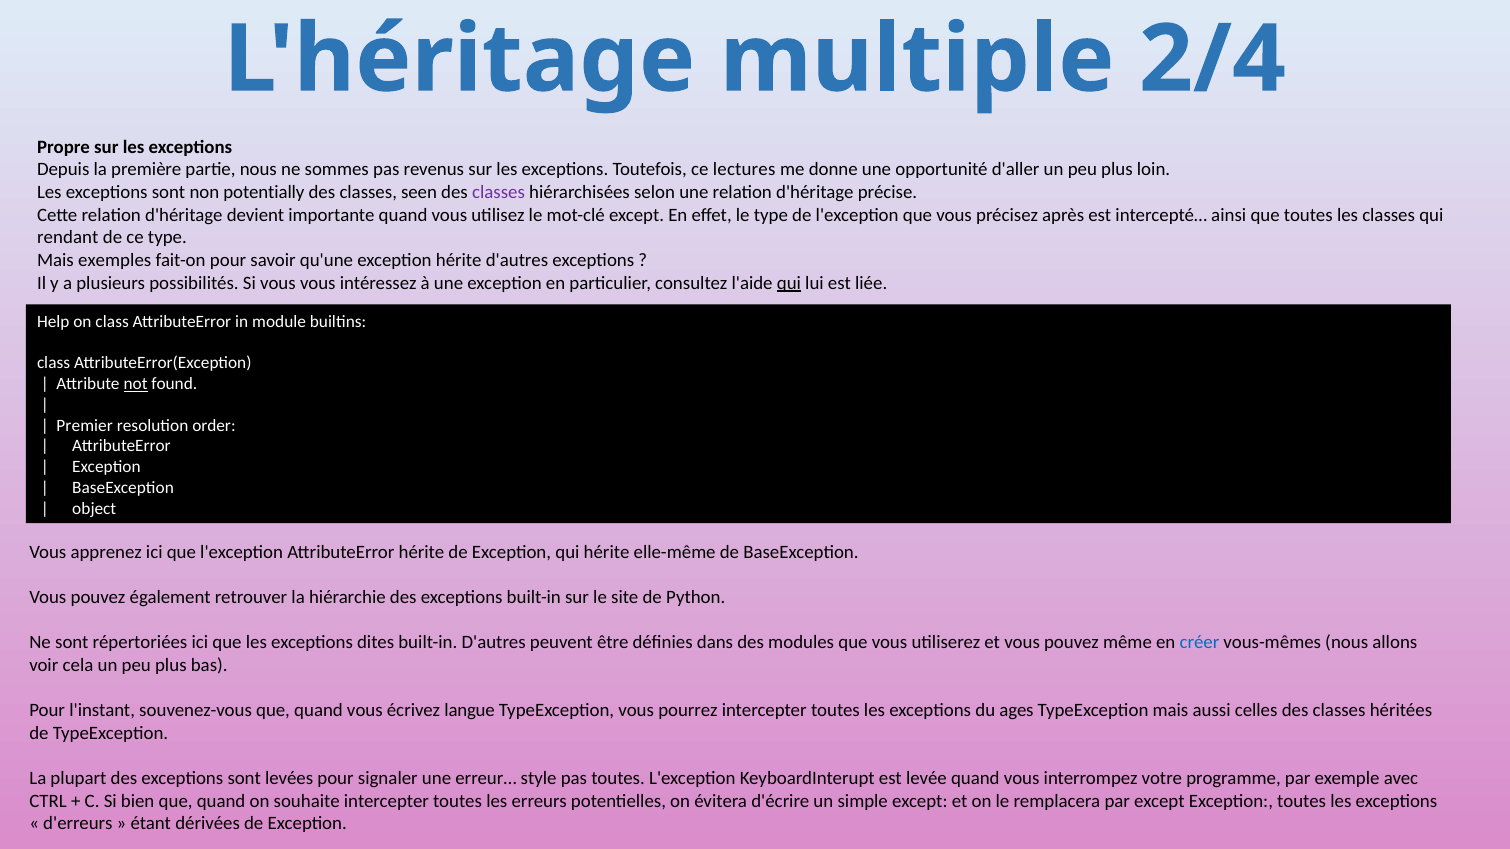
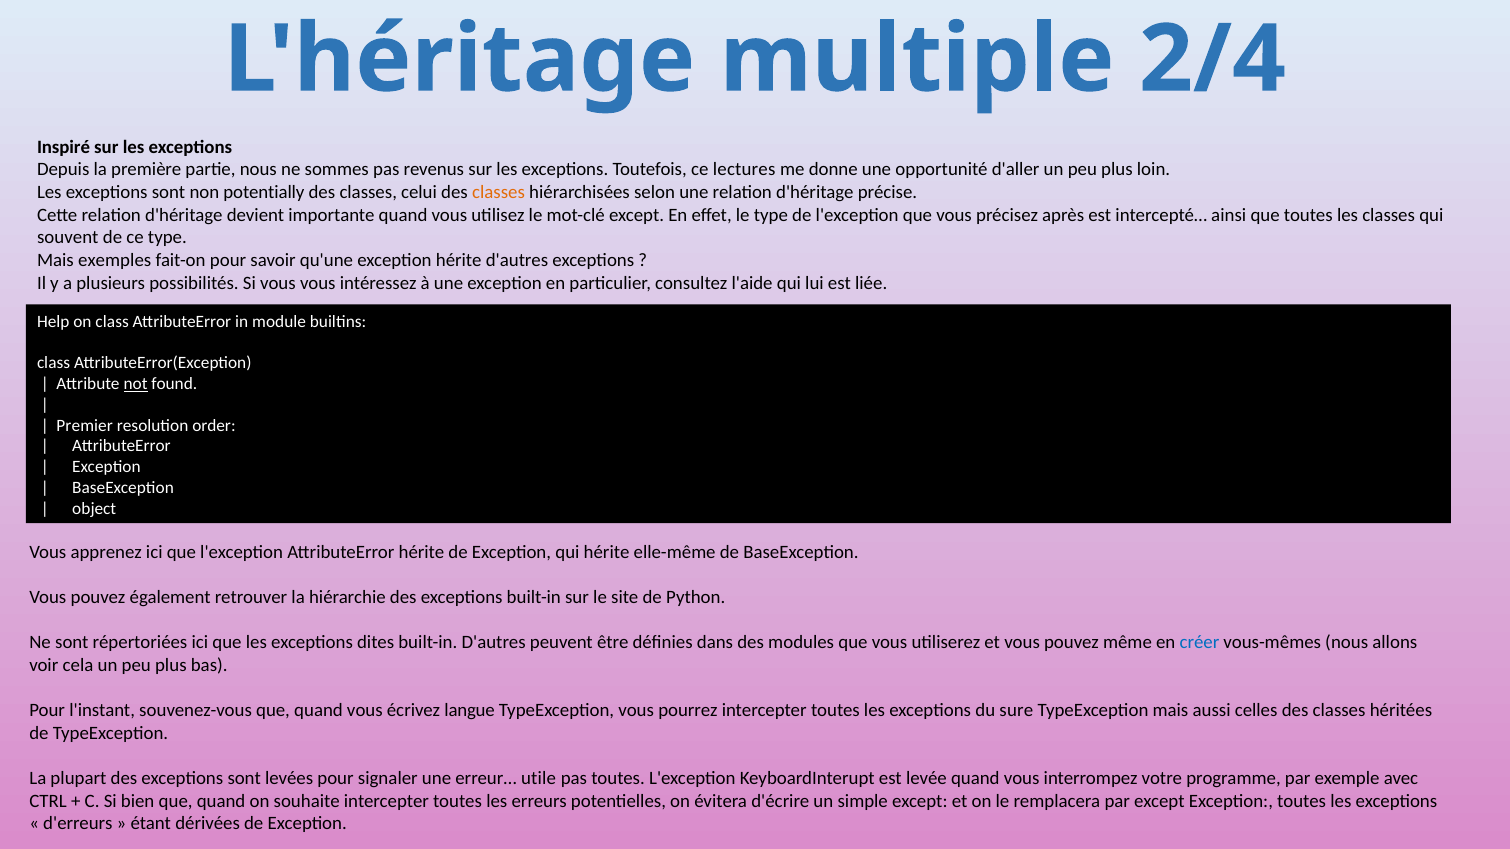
Propre: Propre -> Inspiré
seen: seen -> celui
classes at (499, 192) colour: purple -> orange
rendant: rendant -> souvent
qui at (789, 283) underline: present -> none
ages: ages -> sure
style: style -> utile
